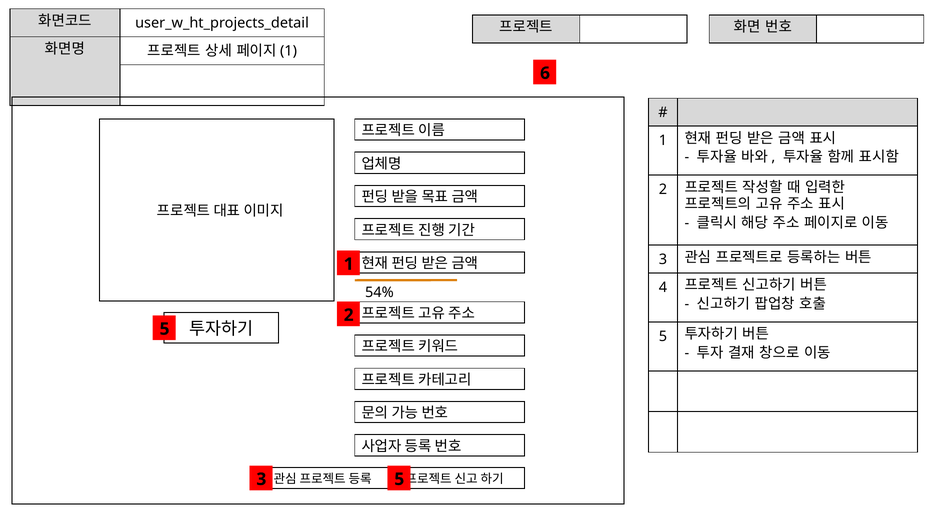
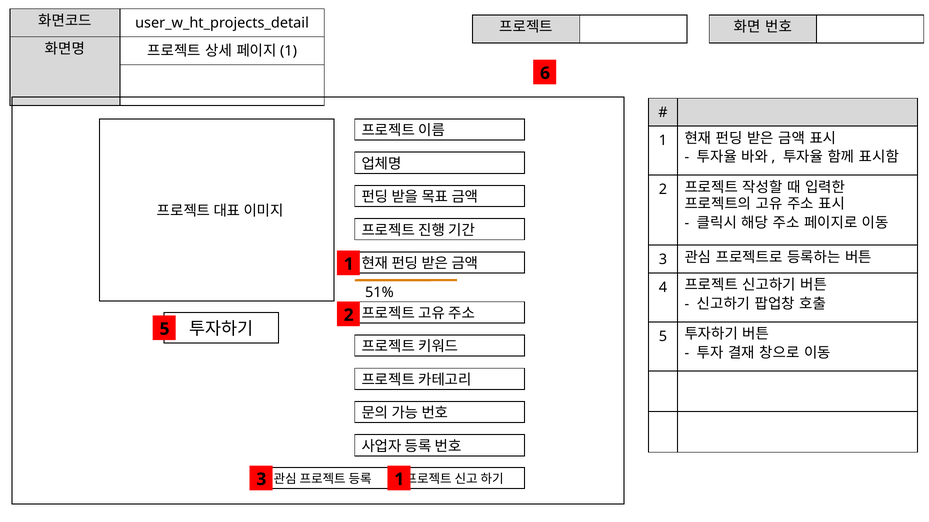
54%: 54% -> 51%
3 5: 5 -> 1
